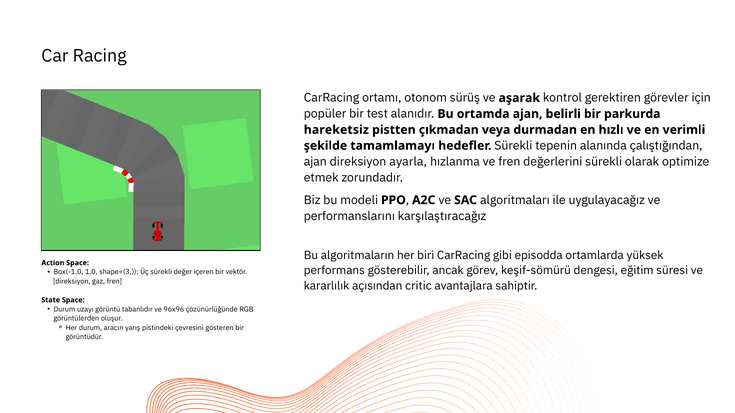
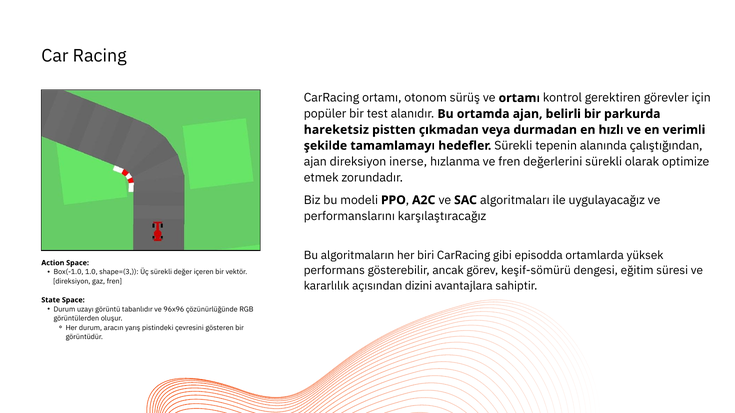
ve aşarak: aşarak -> ortamı
ayarla: ayarla -> inerse
critic: critic -> dizini
